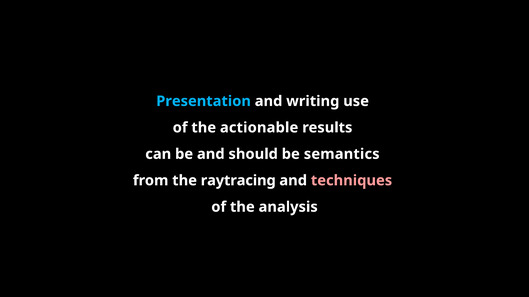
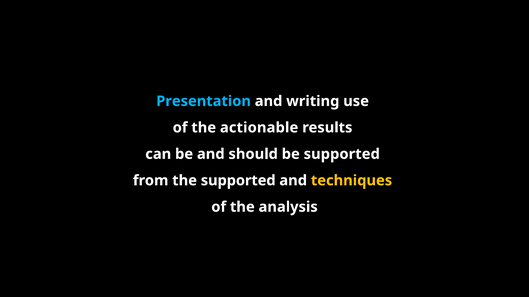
be semantics: semantics -> supported
the raytracing: raytracing -> supported
techniques colour: pink -> yellow
